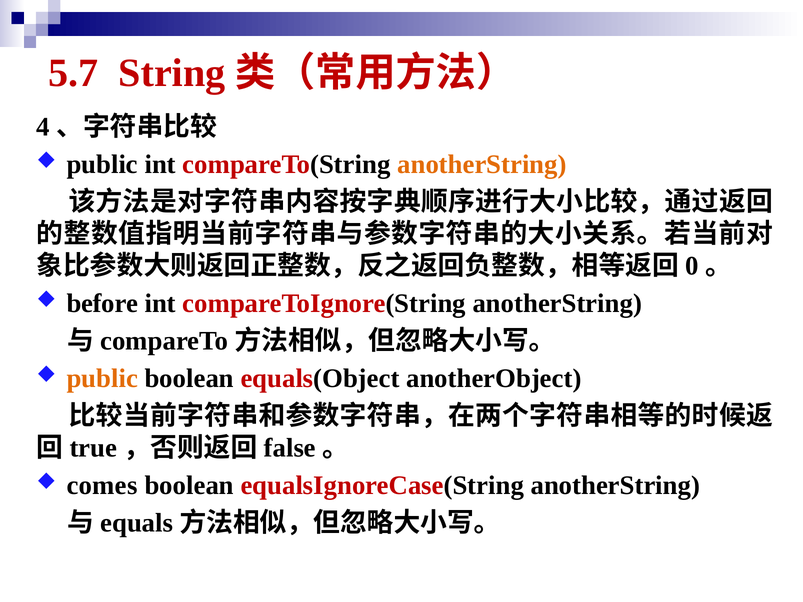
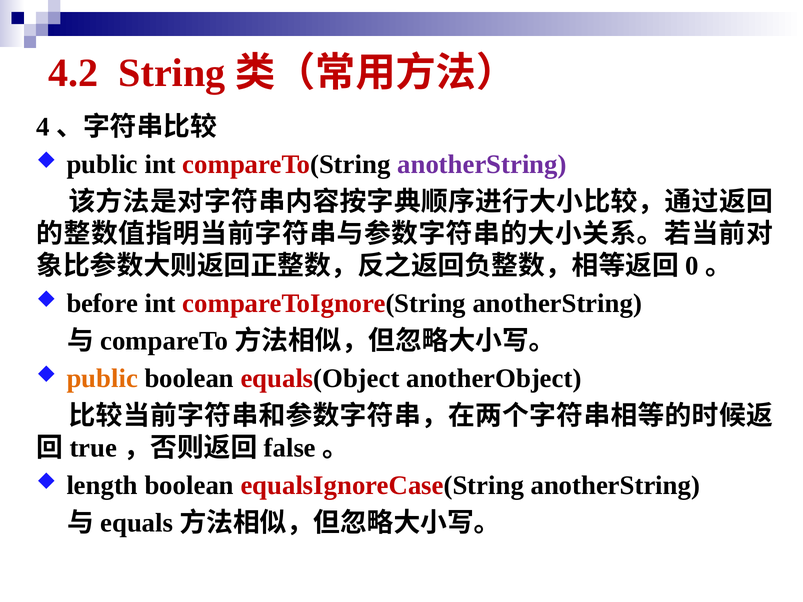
5.7: 5.7 -> 4.2
anotherString at (482, 165) colour: orange -> purple
comes: comes -> length
